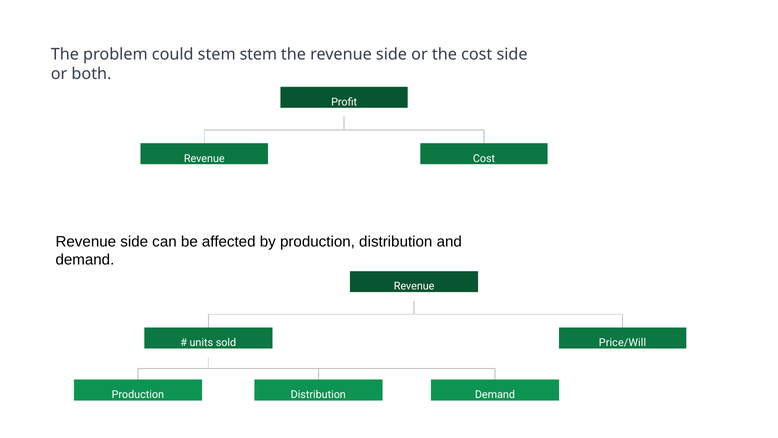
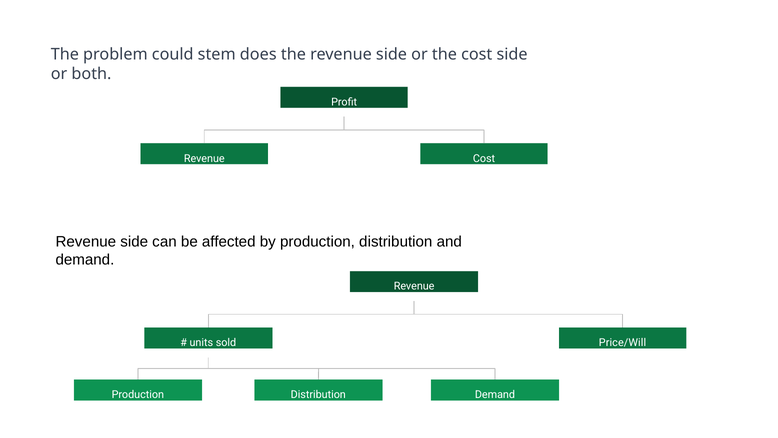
stem stem: stem -> does
